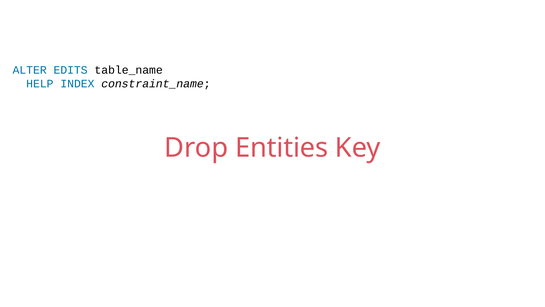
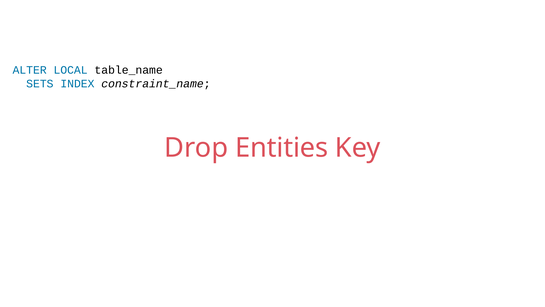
EDITS: EDITS -> LOCAL
HELP: HELP -> SETS
